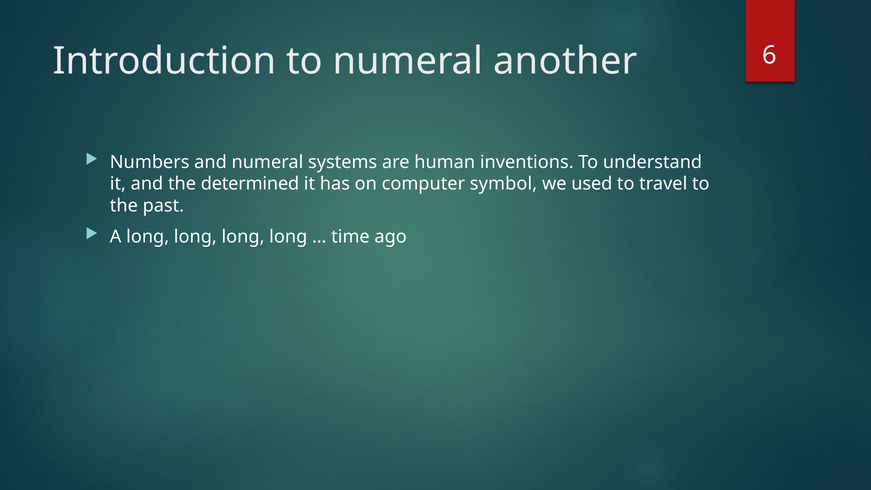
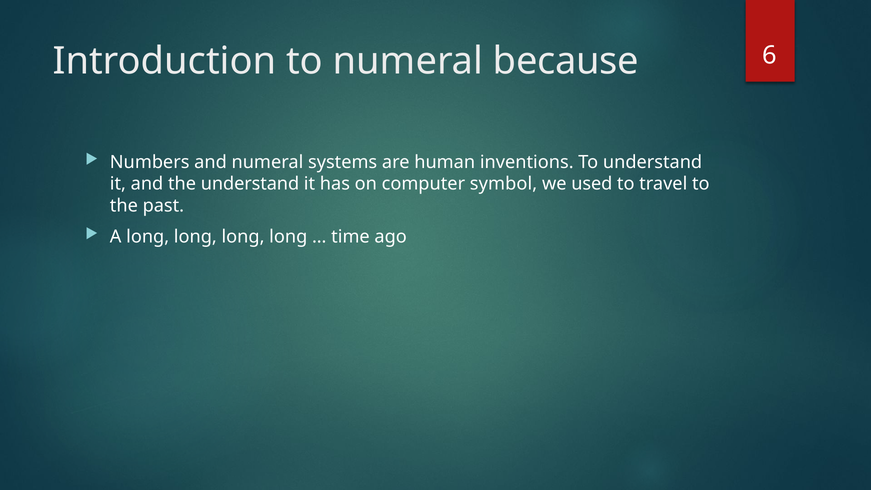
another: another -> because
the determined: determined -> understand
